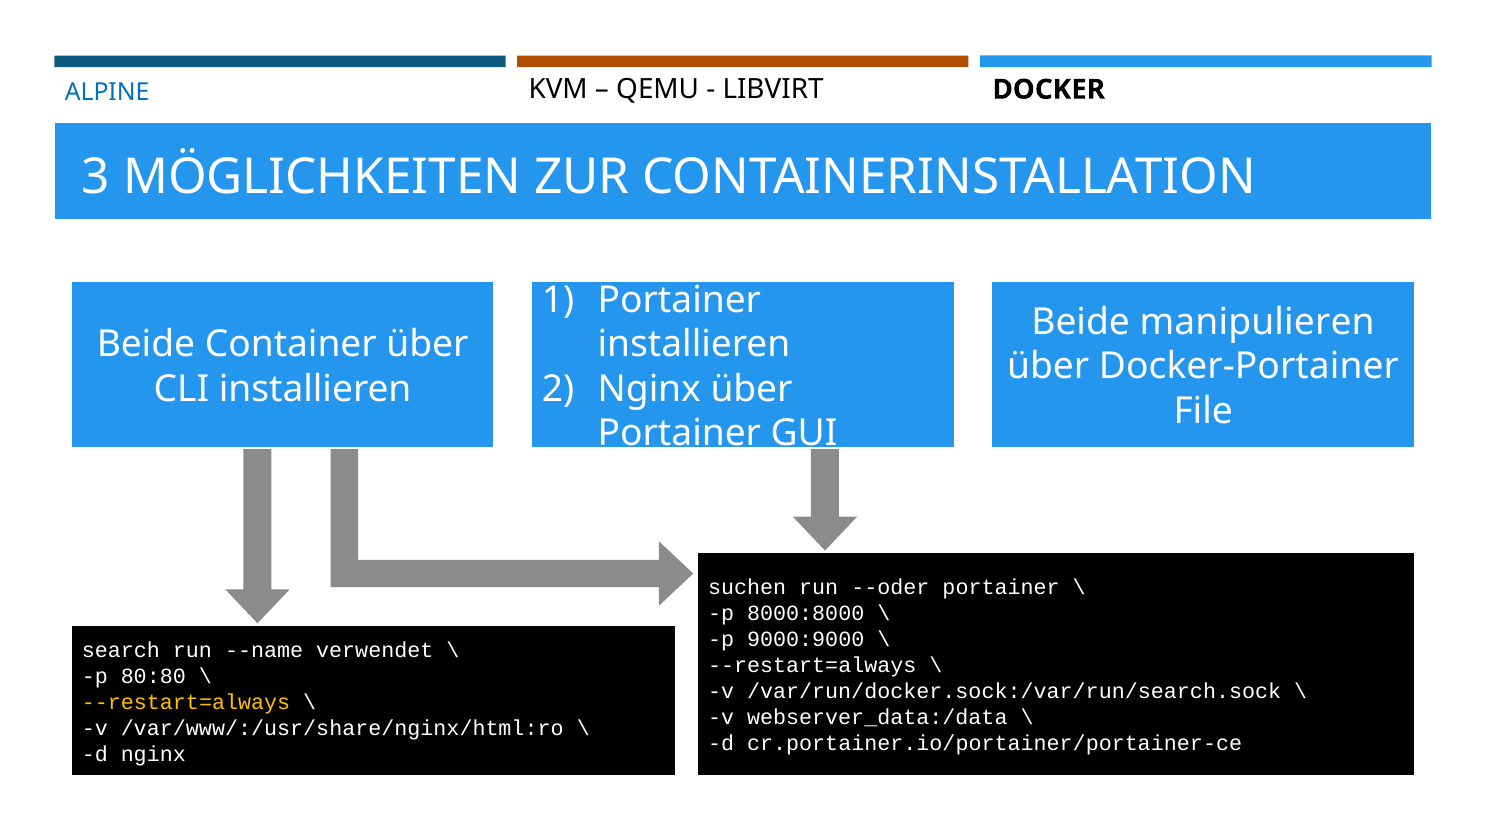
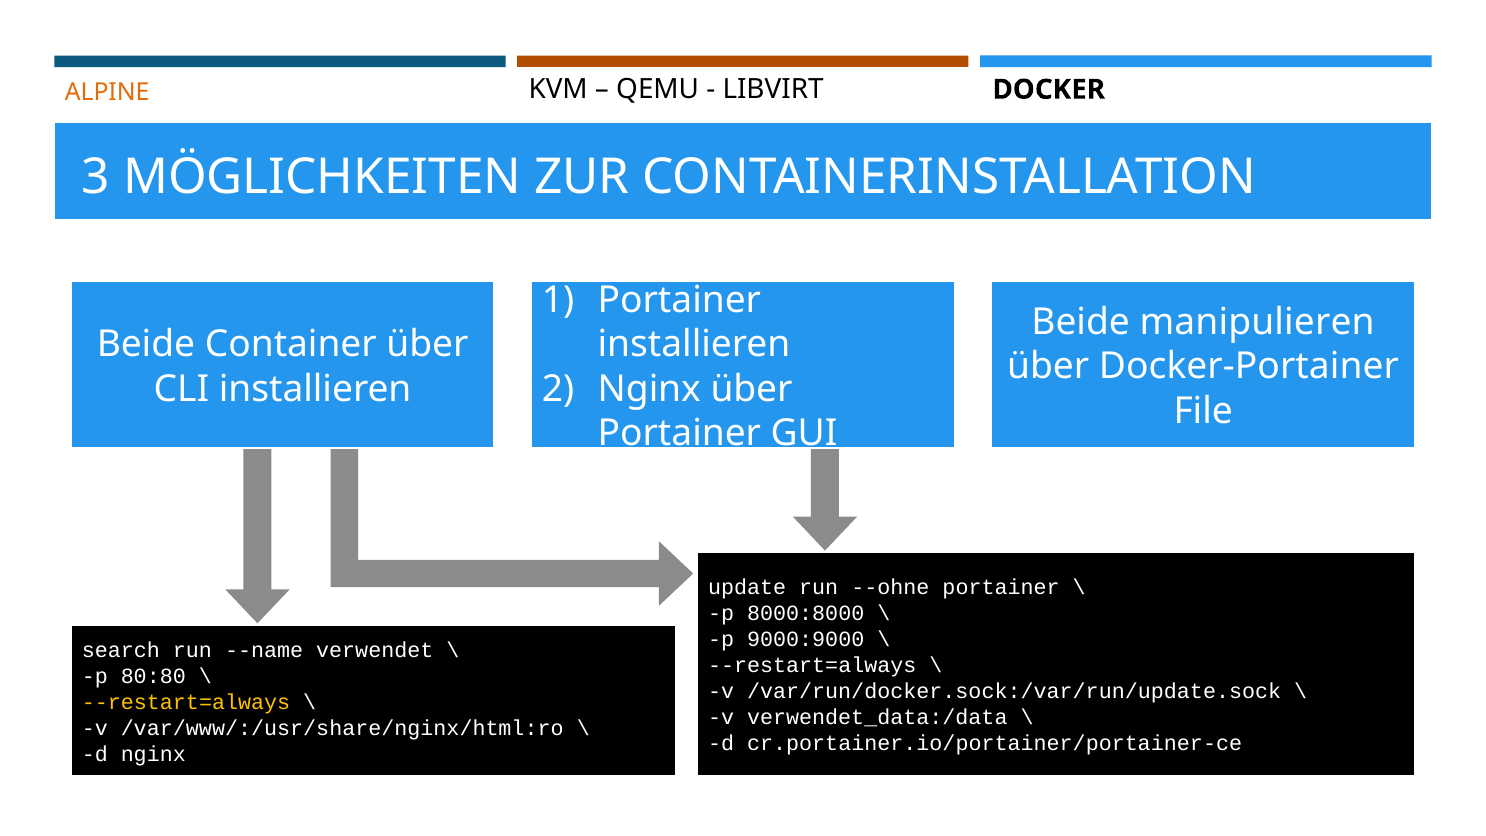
ALPINE colour: blue -> orange
suchen: suchen -> update
--oder: --oder -> --ohne
/var/run/docker.sock:/var/run/search.sock: /var/run/docker.sock:/var/run/search.sock -> /var/run/docker.sock:/var/run/update.sock
webserver_data:/data: webserver_data:/data -> verwendet_data:/data
